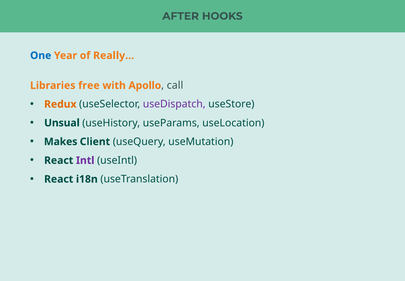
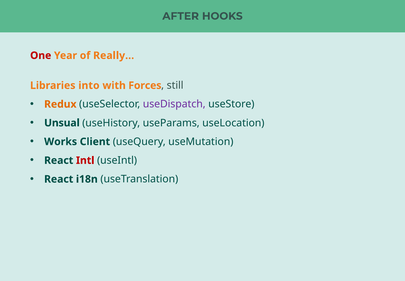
One colour: blue -> red
free: free -> into
Apollo: Apollo -> Forces
call: call -> still
Makes: Makes -> Works
Intl colour: purple -> red
